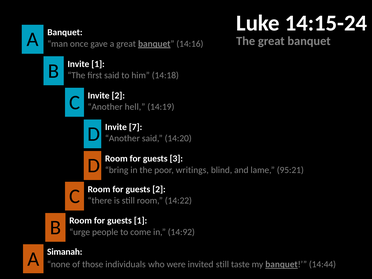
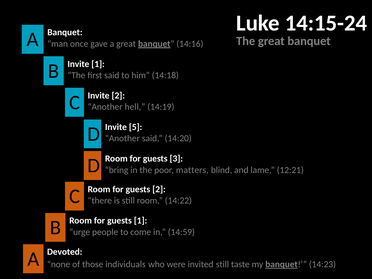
7: 7 -> 5
writings: writings -> matters
95:21: 95:21 -> 12:21
14:92: 14:92 -> 14:59
Simanah: Simanah -> Devoted
14:44: 14:44 -> 14:23
